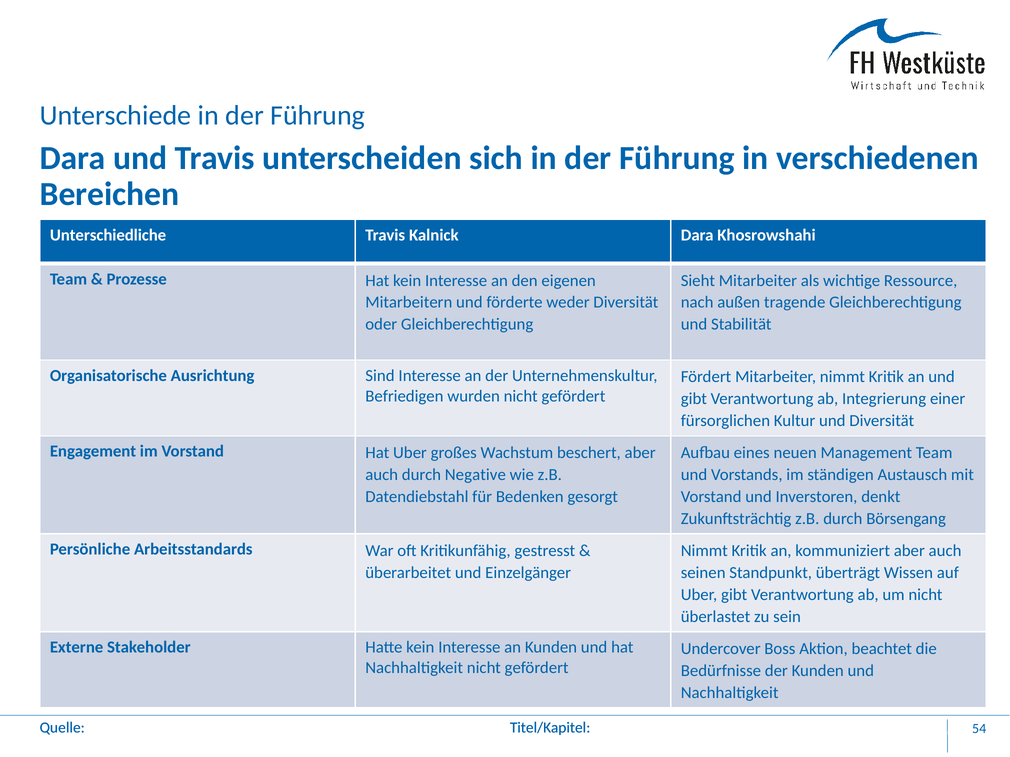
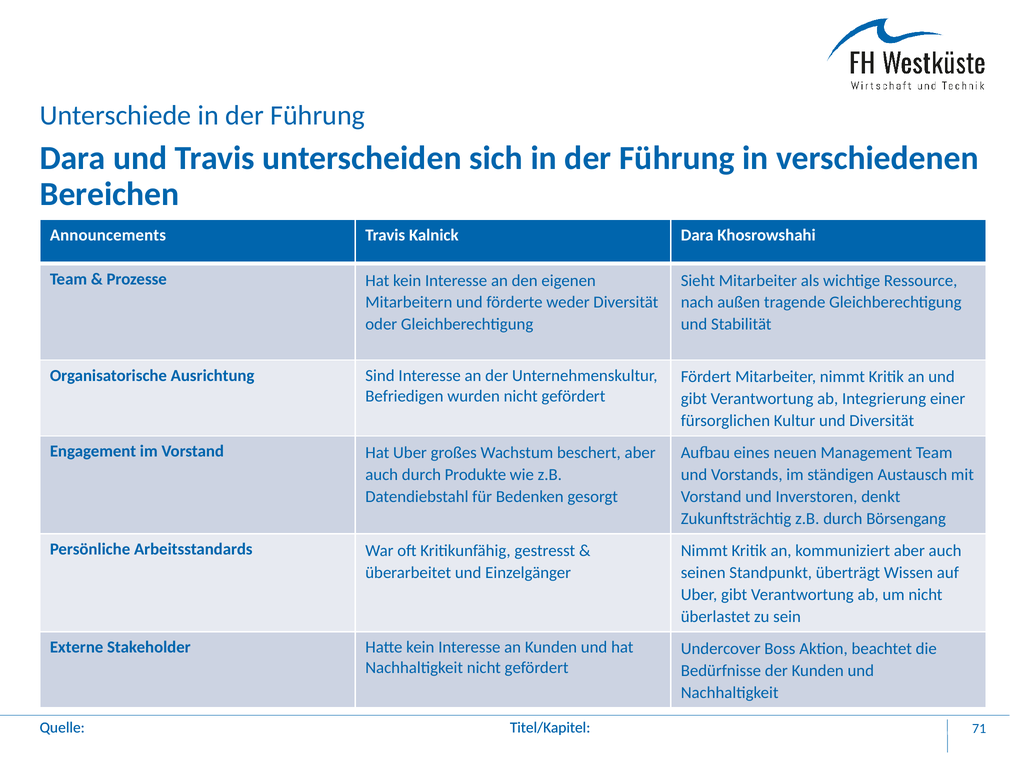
Unterschiedliche: Unterschiedliche -> Announcements
Negative: Negative -> Produkte
54: 54 -> 71
